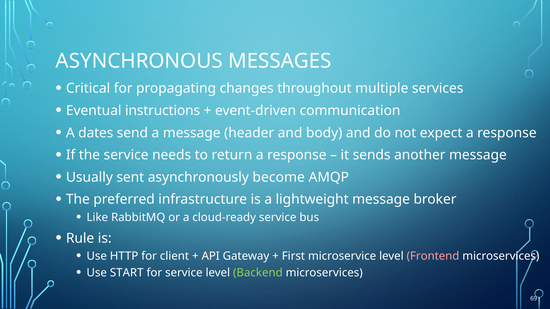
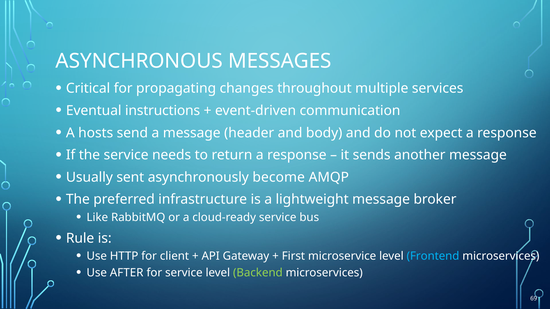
dates: dates -> hosts
Frontend colour: pink -> light blue
START: START -> AFTER
